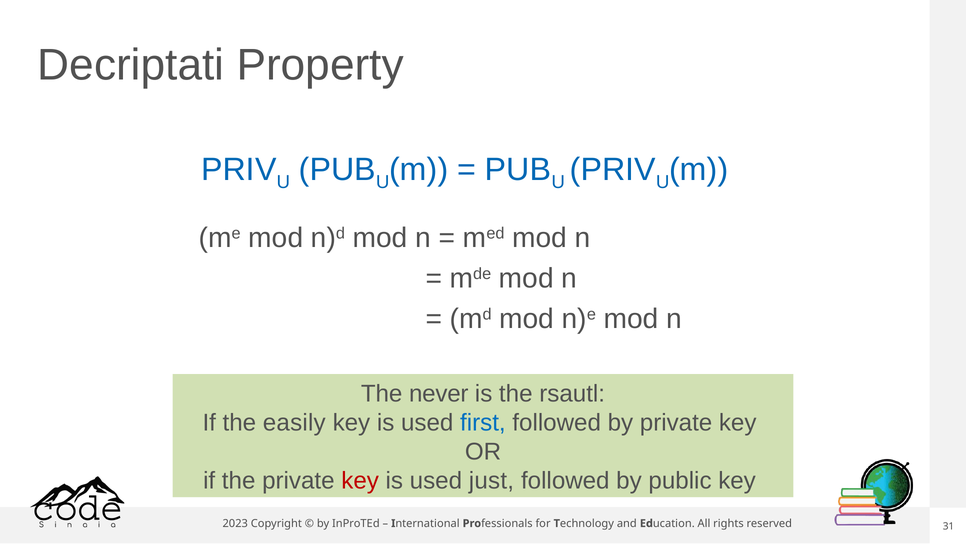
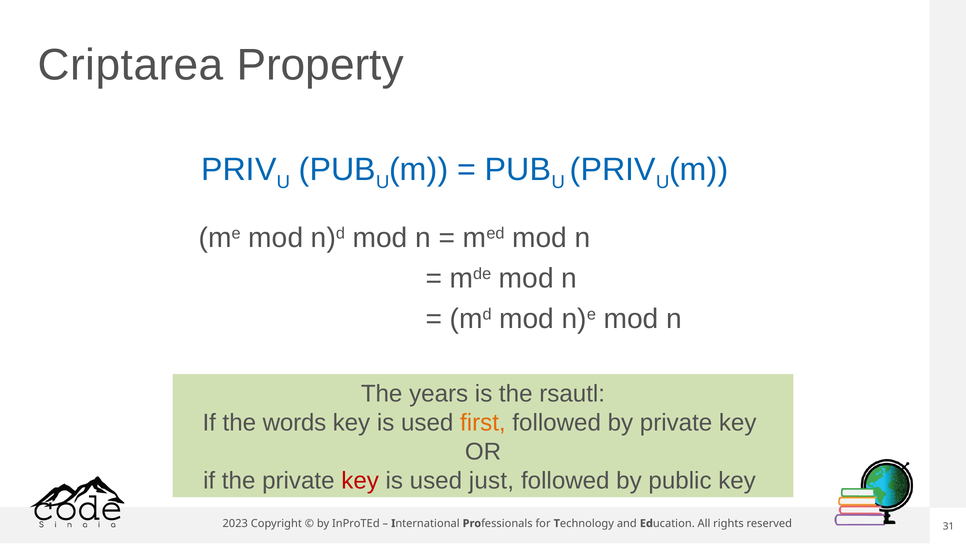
Decriptati: Decriptati -> Criptarea
never: never -> years
easily: easily -> words
first colour: blue -> orange
